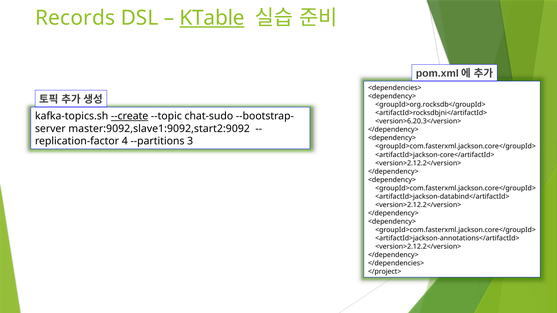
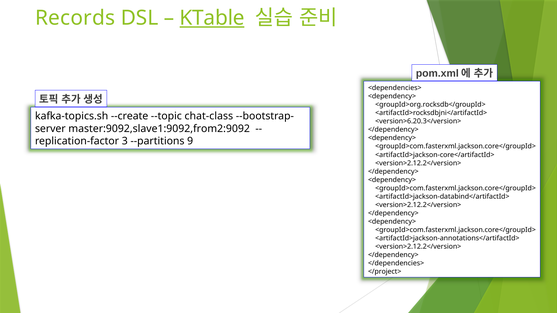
--create underline: present -> none
chat-sudo: chat-sudo -> chat-class
master:9092,slave1:9092,start2:9092: master:9092,slave1:9092,start2:9092 -> master:9092,slave1:9092,from2:9092
4: 4 -> 3
3: 3 -> 9
